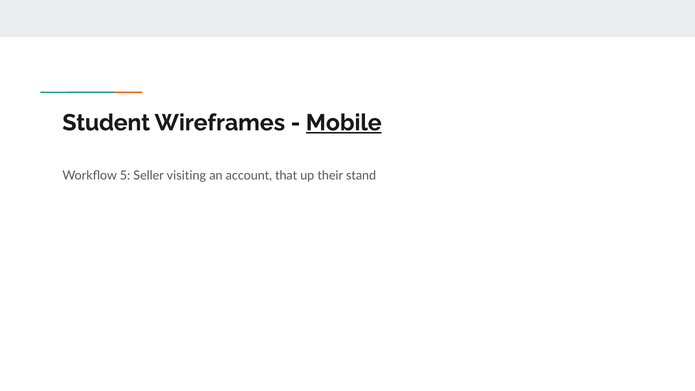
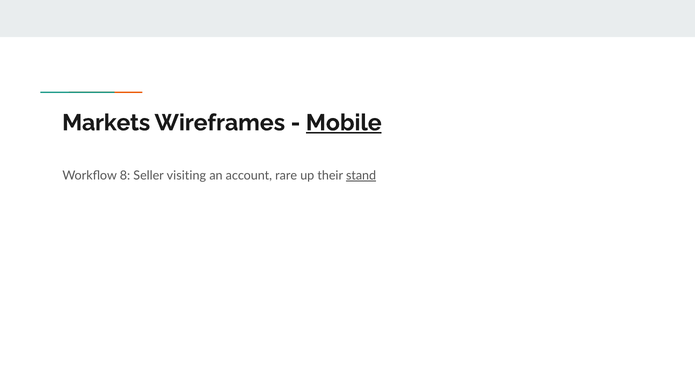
Student: Student -> Markets
5: 5 -> 8
that: that -> rare
stand underline: none -> present
